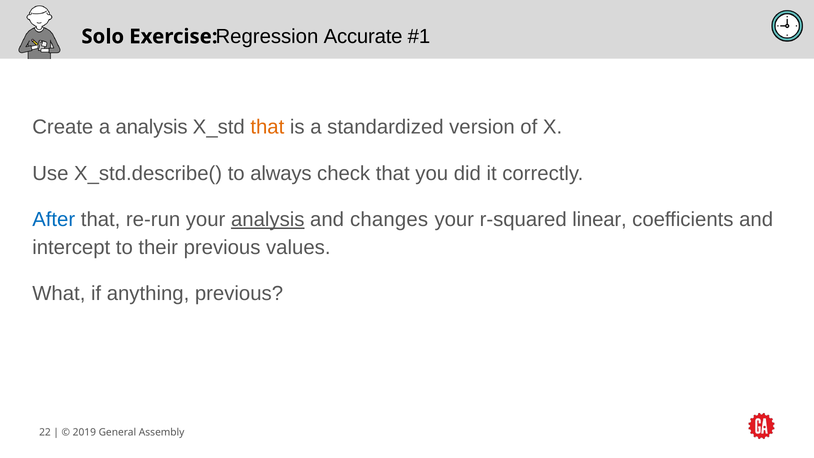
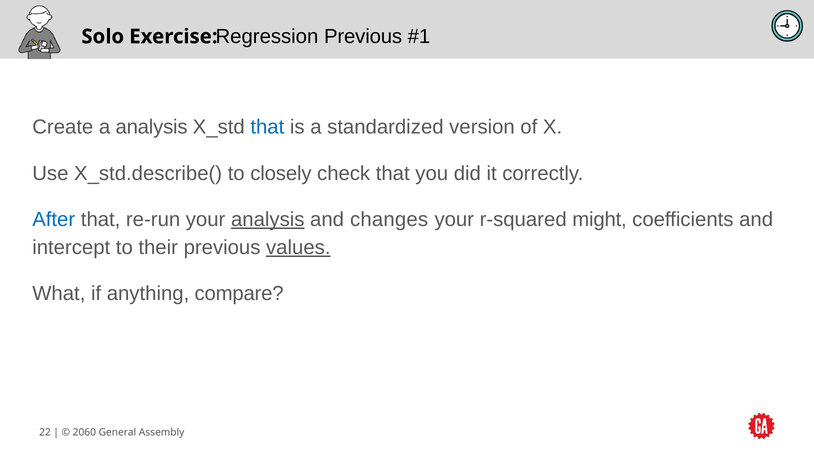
Regression Accurate: Accurate -> Previous
that at (267, 127) colour: orange -> blue
always: always -> closely
linear: linear -> might
values underline: none -> present
anything previous: previous -> compare
2019: 2019 -> 2060
